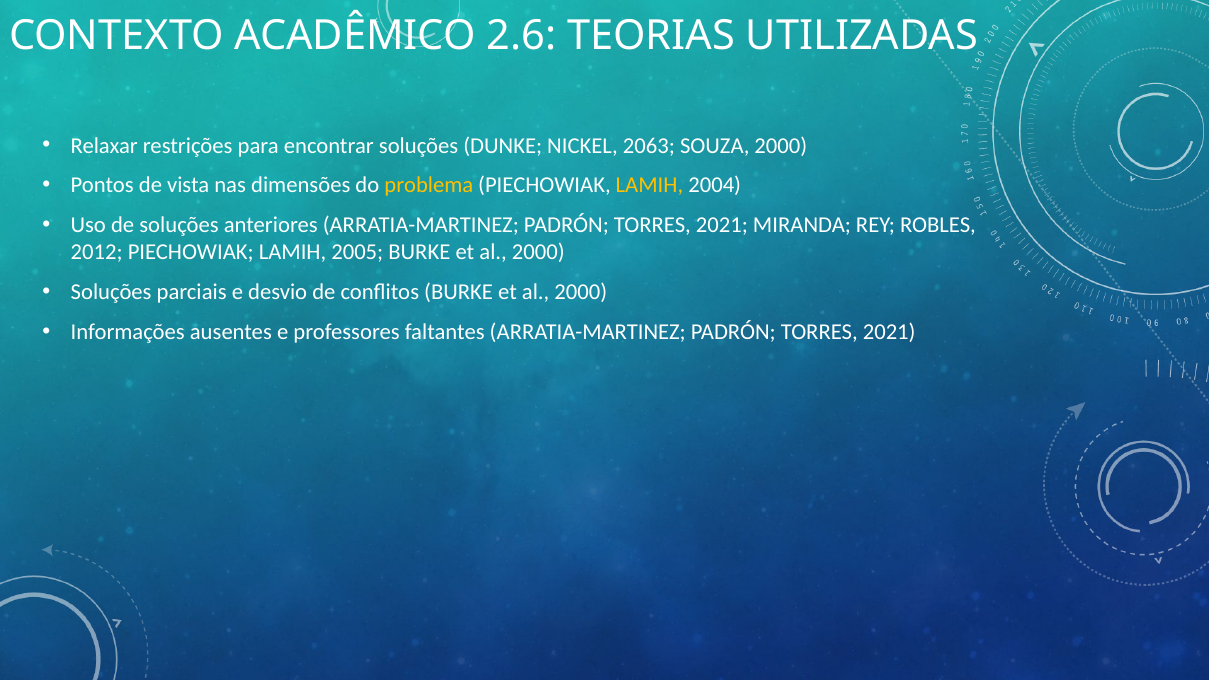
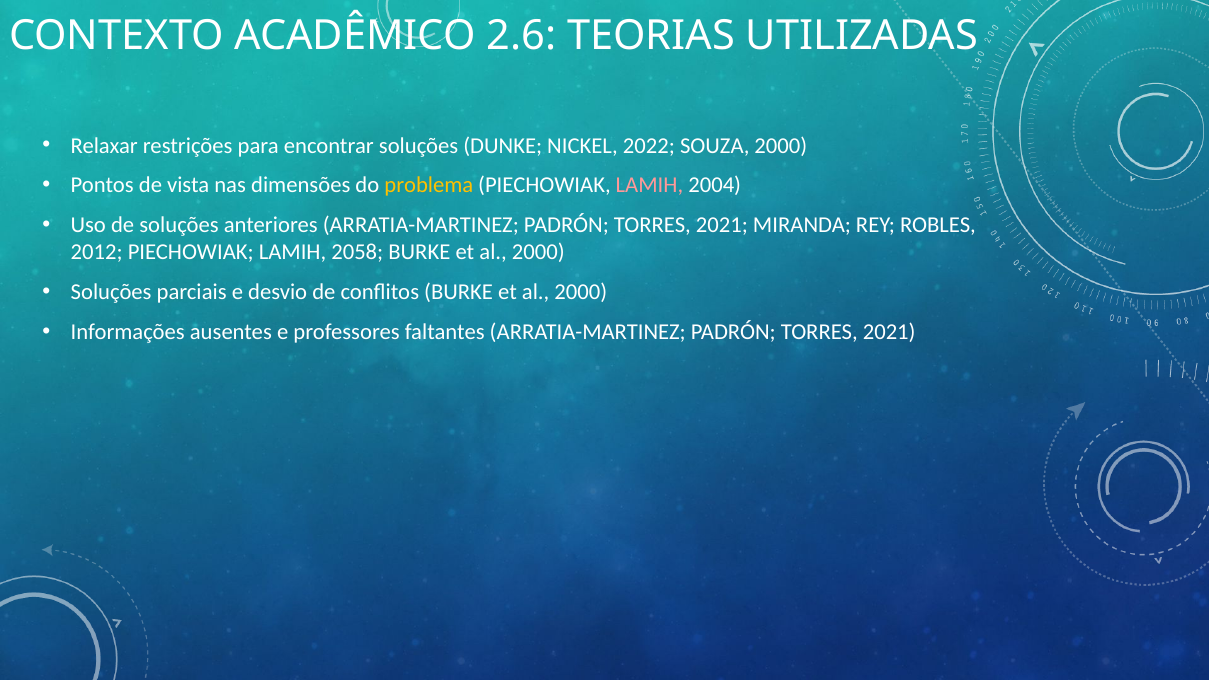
2063: 2063 -> 2022
LAMIH at (649, 185) colour: yellow -> pink
2005: 2005 -> 2058
